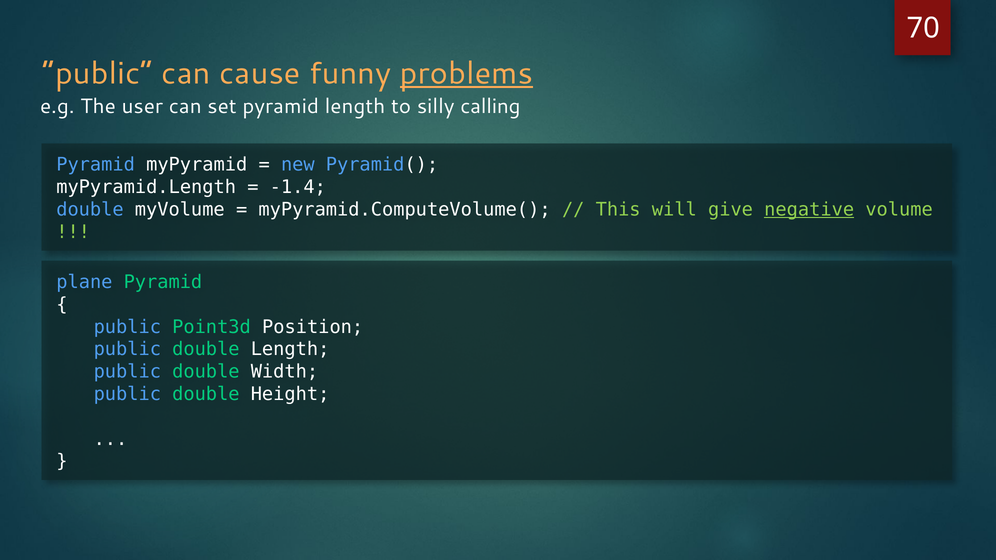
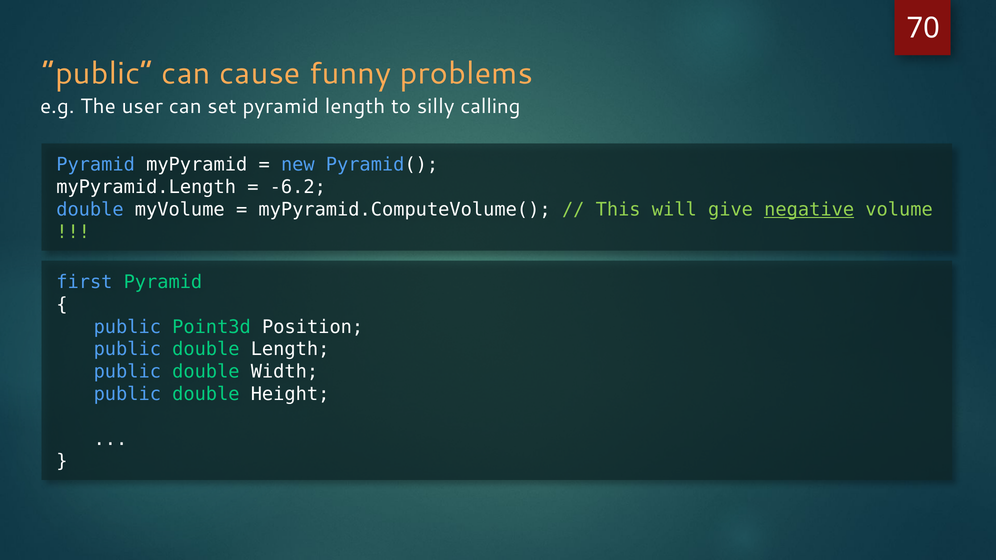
problems underline: present -> none
-1.4: -1.4 -> -6.2
plane: plane -> first
